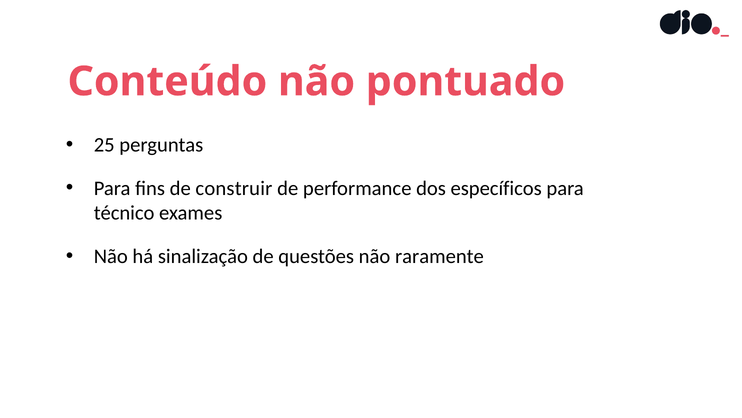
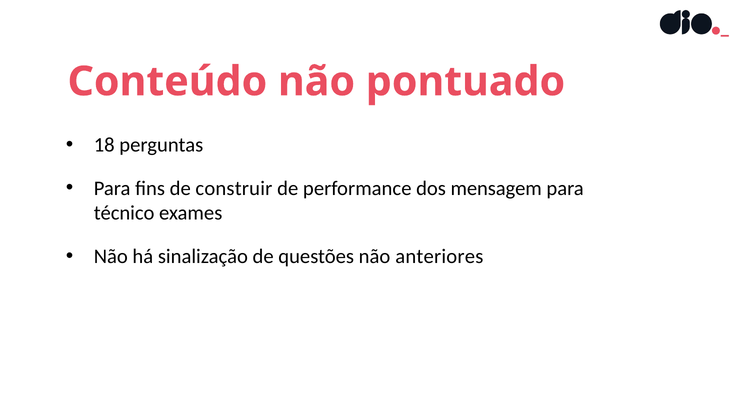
25: 25 -> 18
específicos: específicos -> mensagem
raramente: raramente -> anteriores
